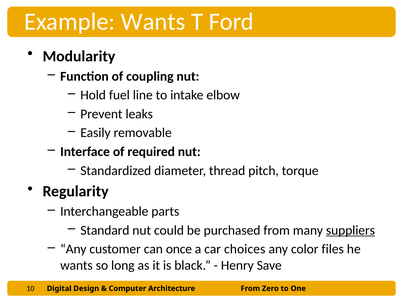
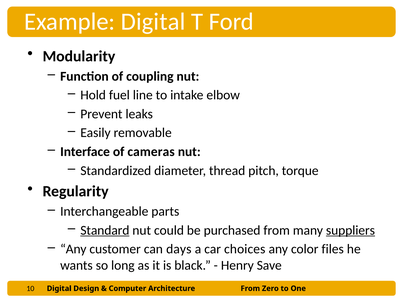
Example Wants: Wants -> Digital
required: required -> cameras
Standard underline: none -> present
once: once -> days
